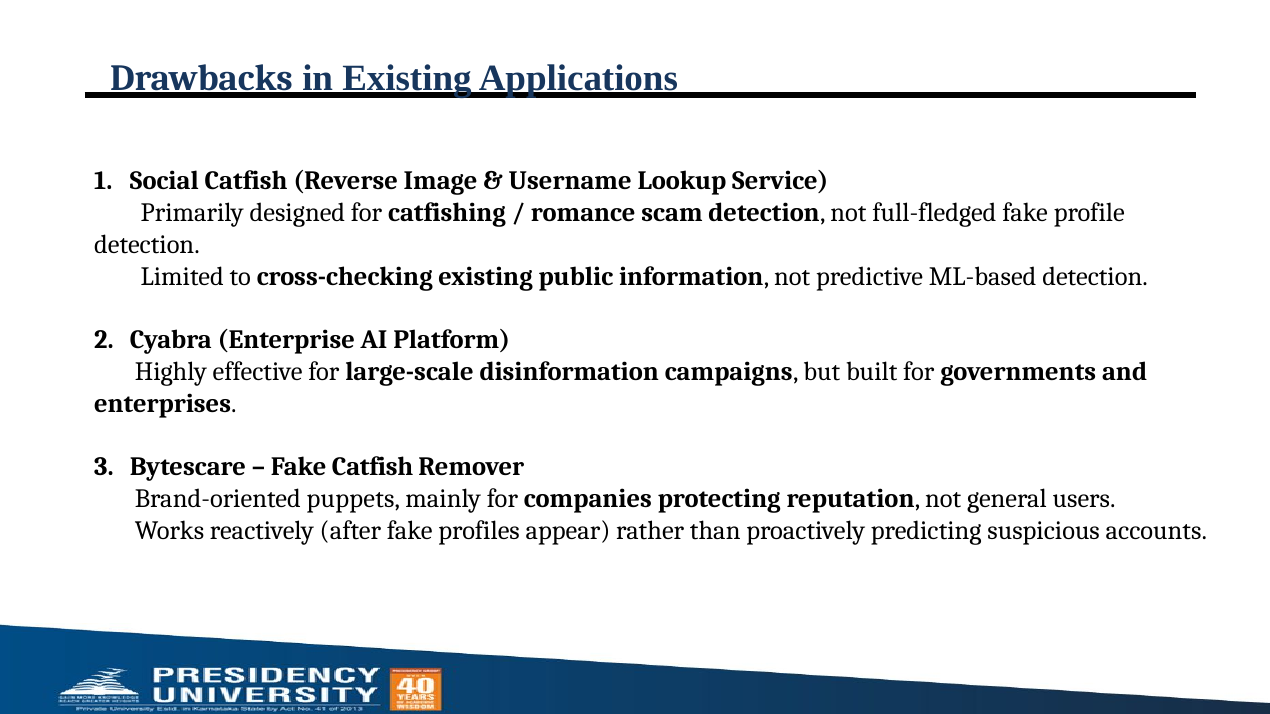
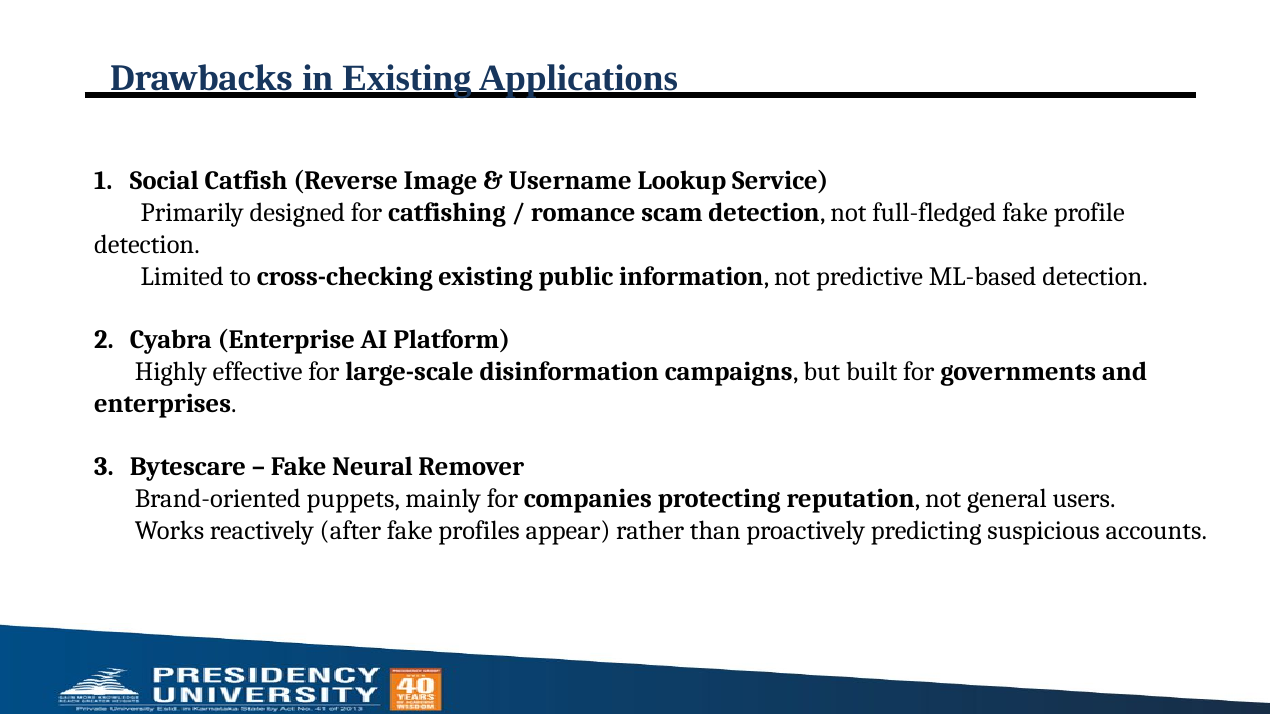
Fake Catfish: Catfish -> Neural
